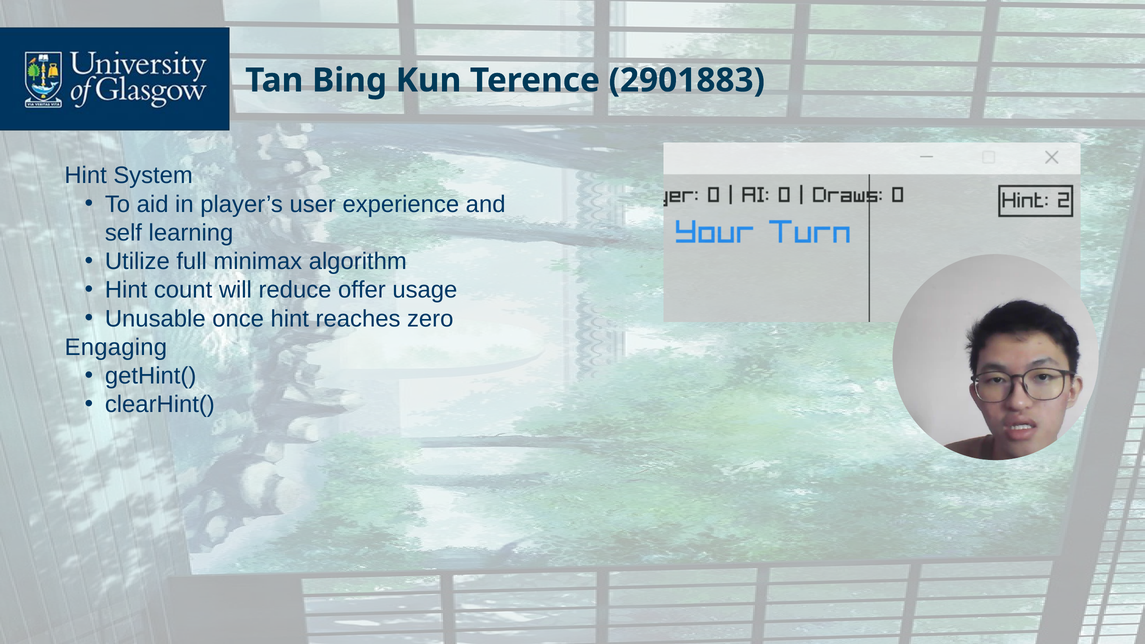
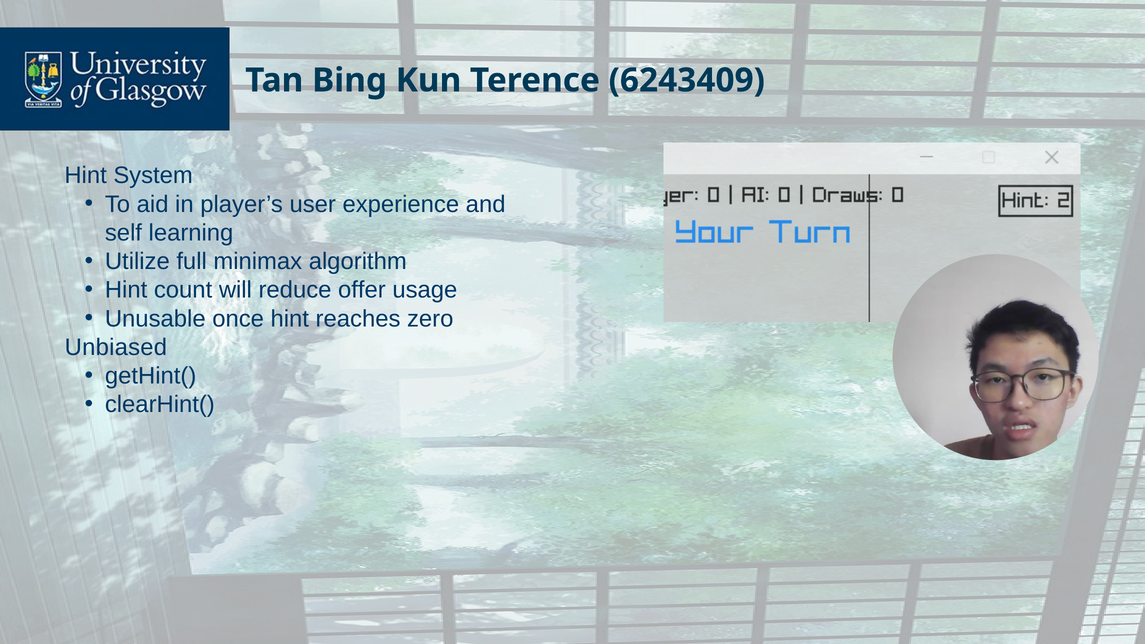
2901883: 2901883 -> 6243409
Engaging: Engaging -> Unbiased
